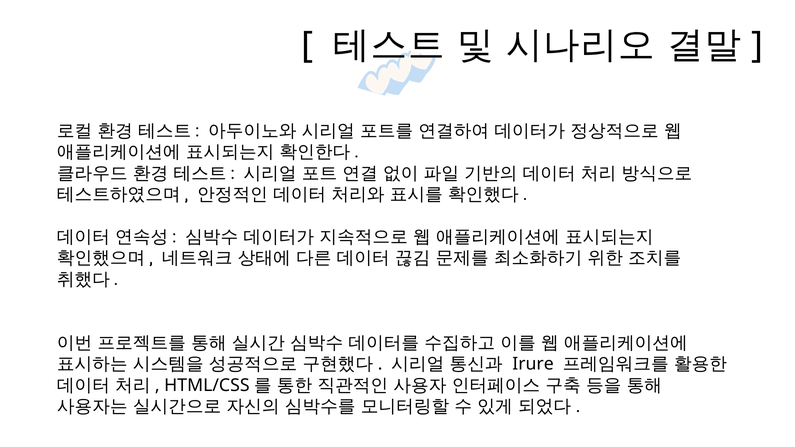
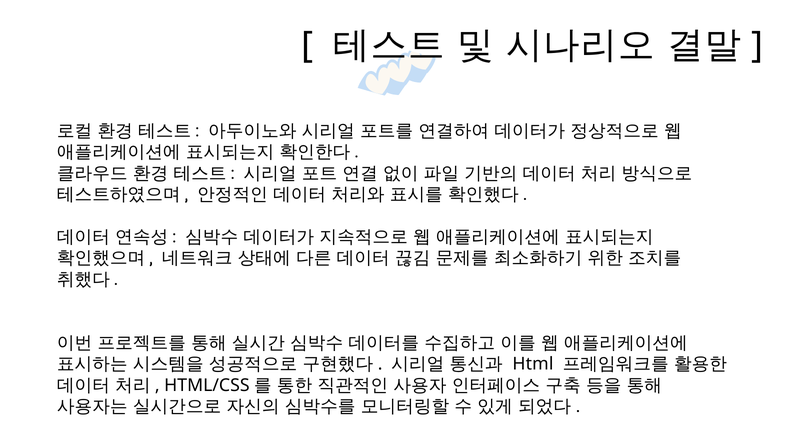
Irure: Irure -> Html
